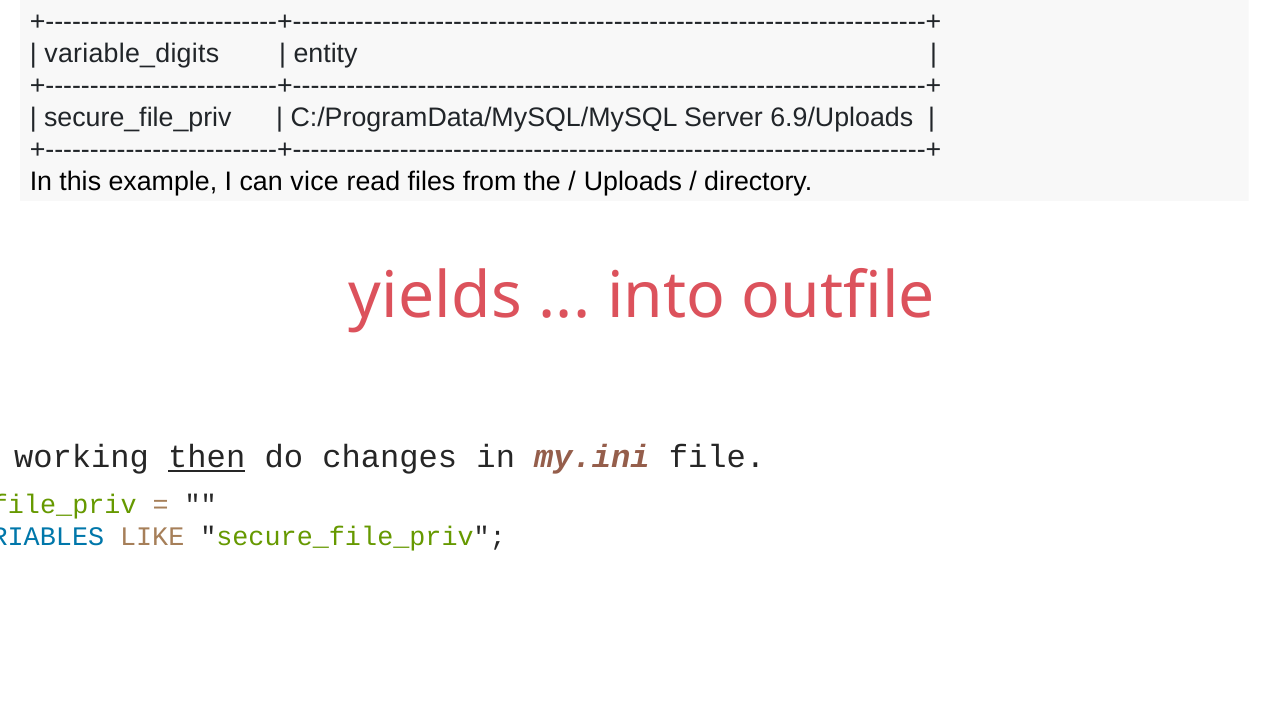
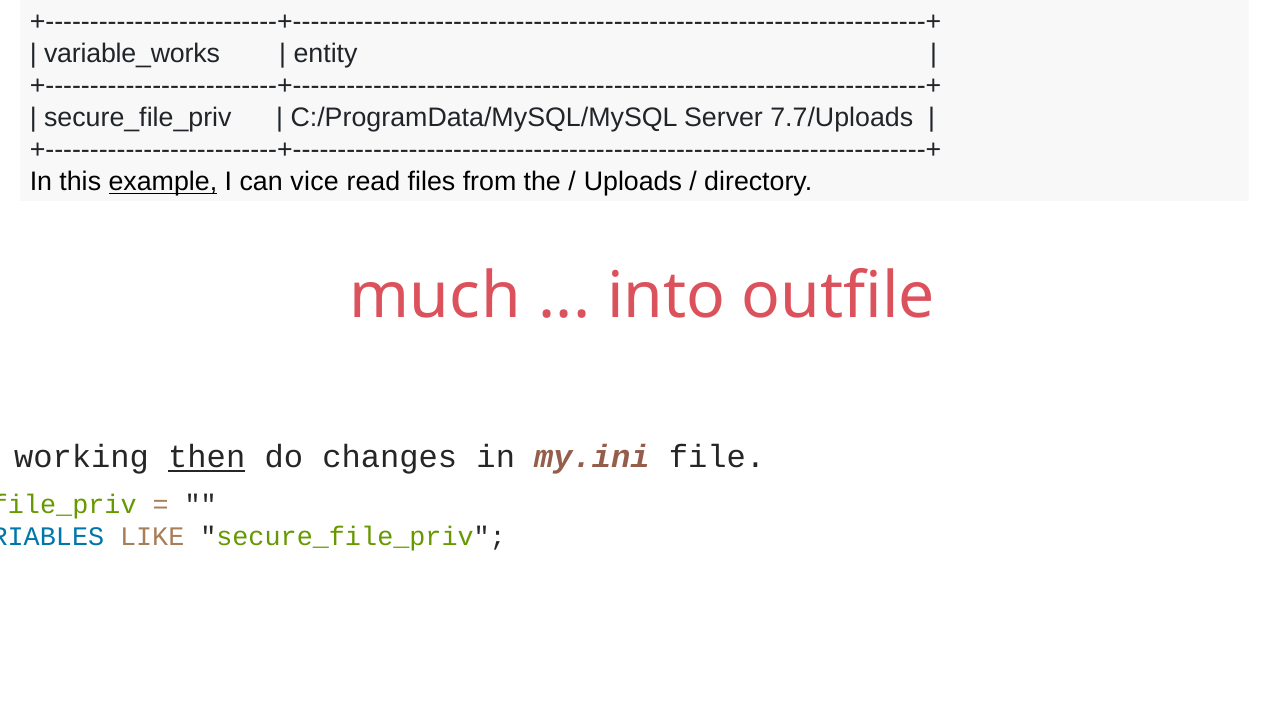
variable_digits: variable_digits -> variable_works
6.9/Uploads: 6.9/Uploads -> 7.7/Uploads
example underline: none -> present
yields: yields -> much
